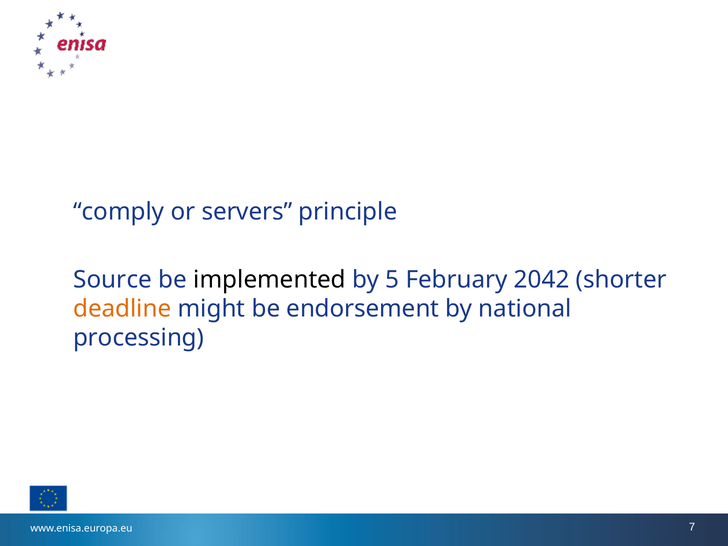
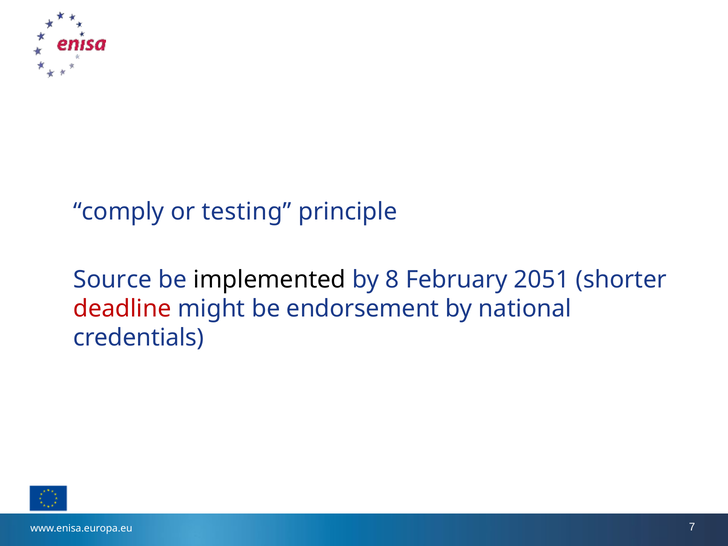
servers: servers -> testing
5: 5 -> 8
2042: 2042 -> 2051
deadline colour: orange -> red
processing: processing -> credentials
